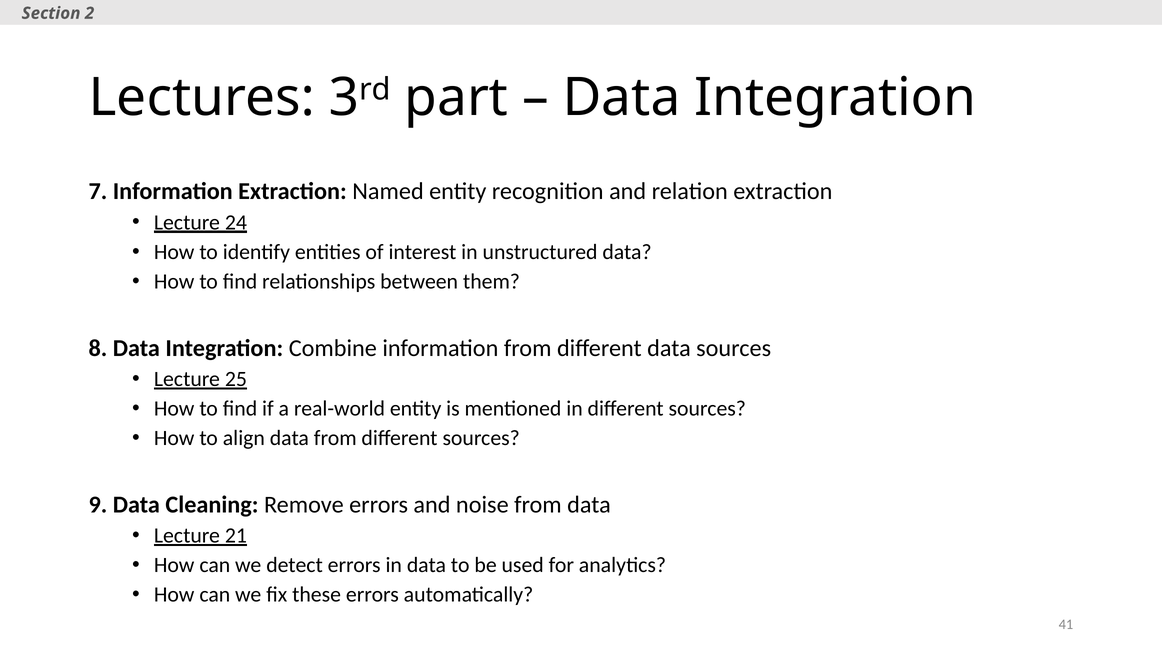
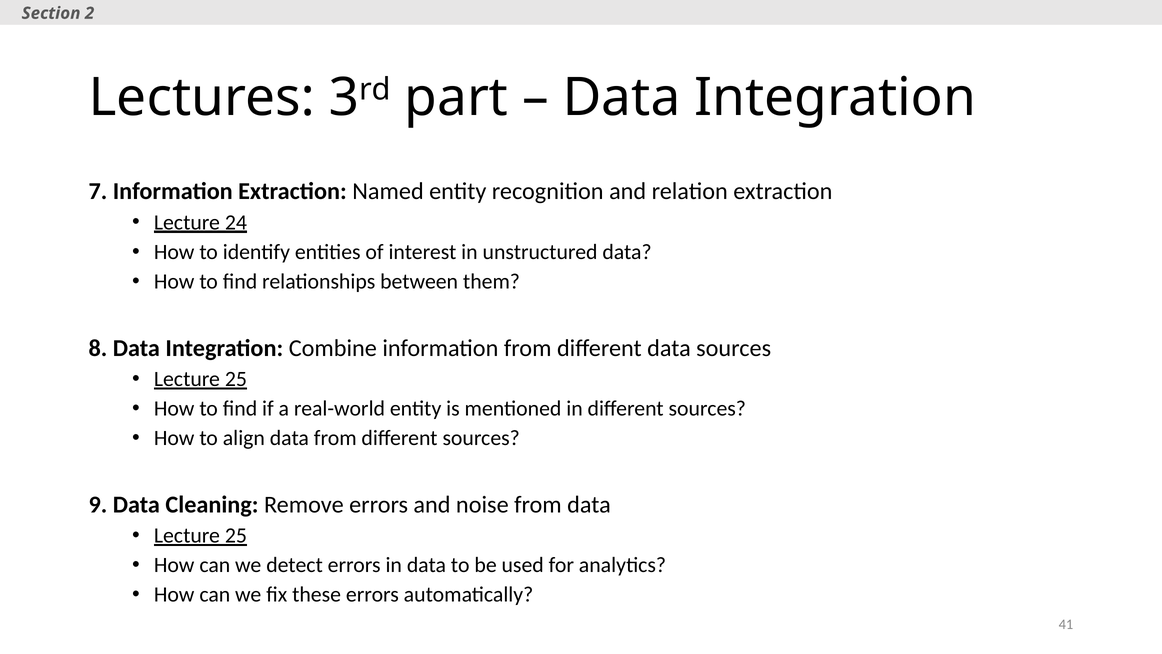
21 at (236, 535): 21 -> 25
